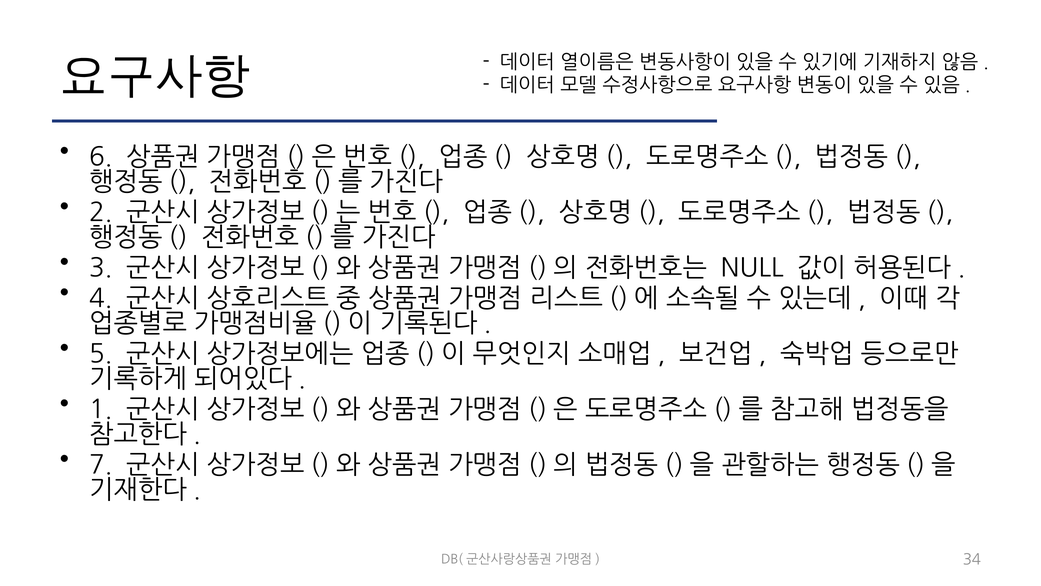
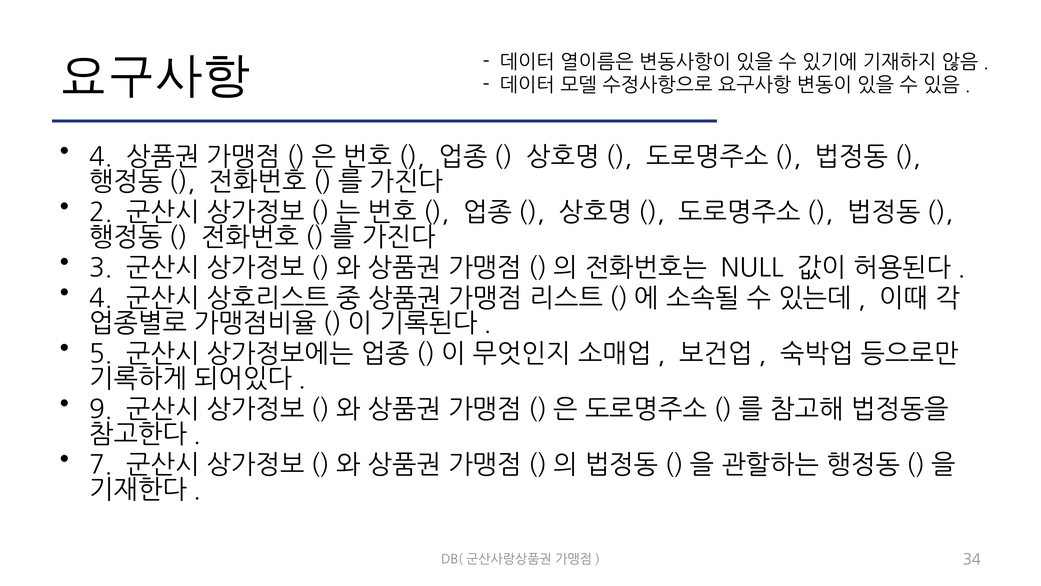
6 at (101, 157): 6 -> 4
1: 1 -> 9
